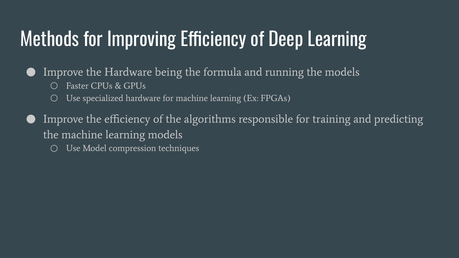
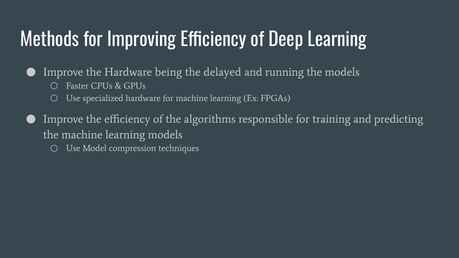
formula: formula -> delayed
